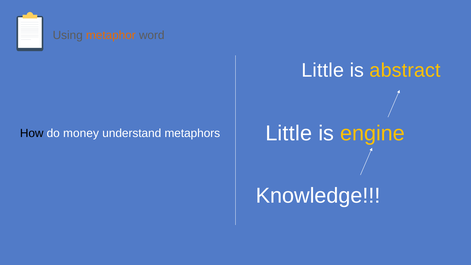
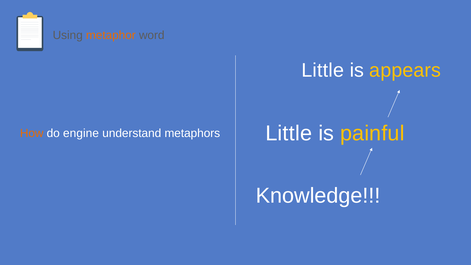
abstract: abstract -> appears
How colour: black -> orange
money: money -> engine
engine: engine -> painful
